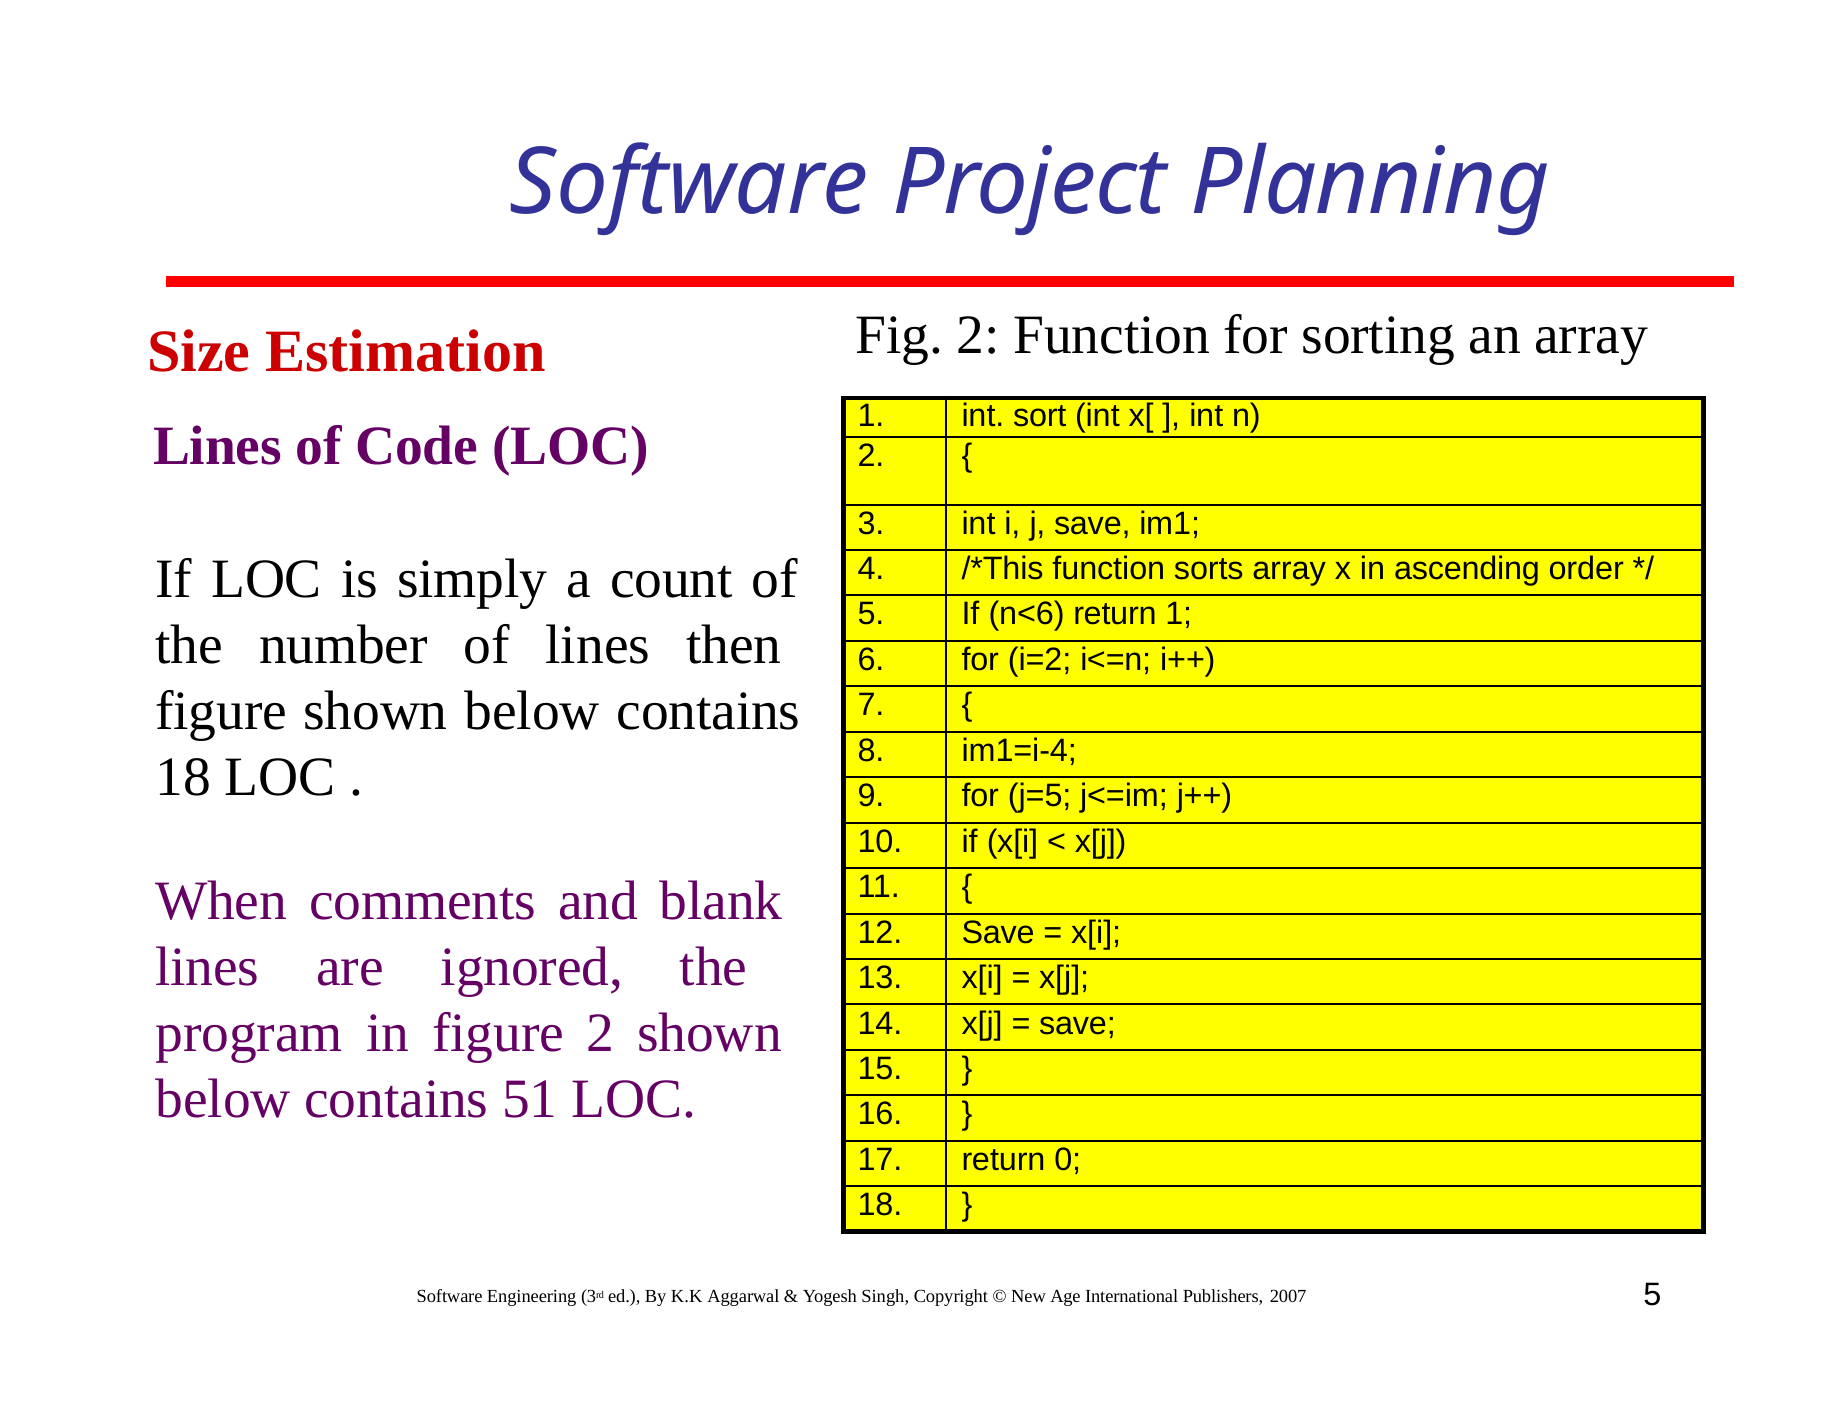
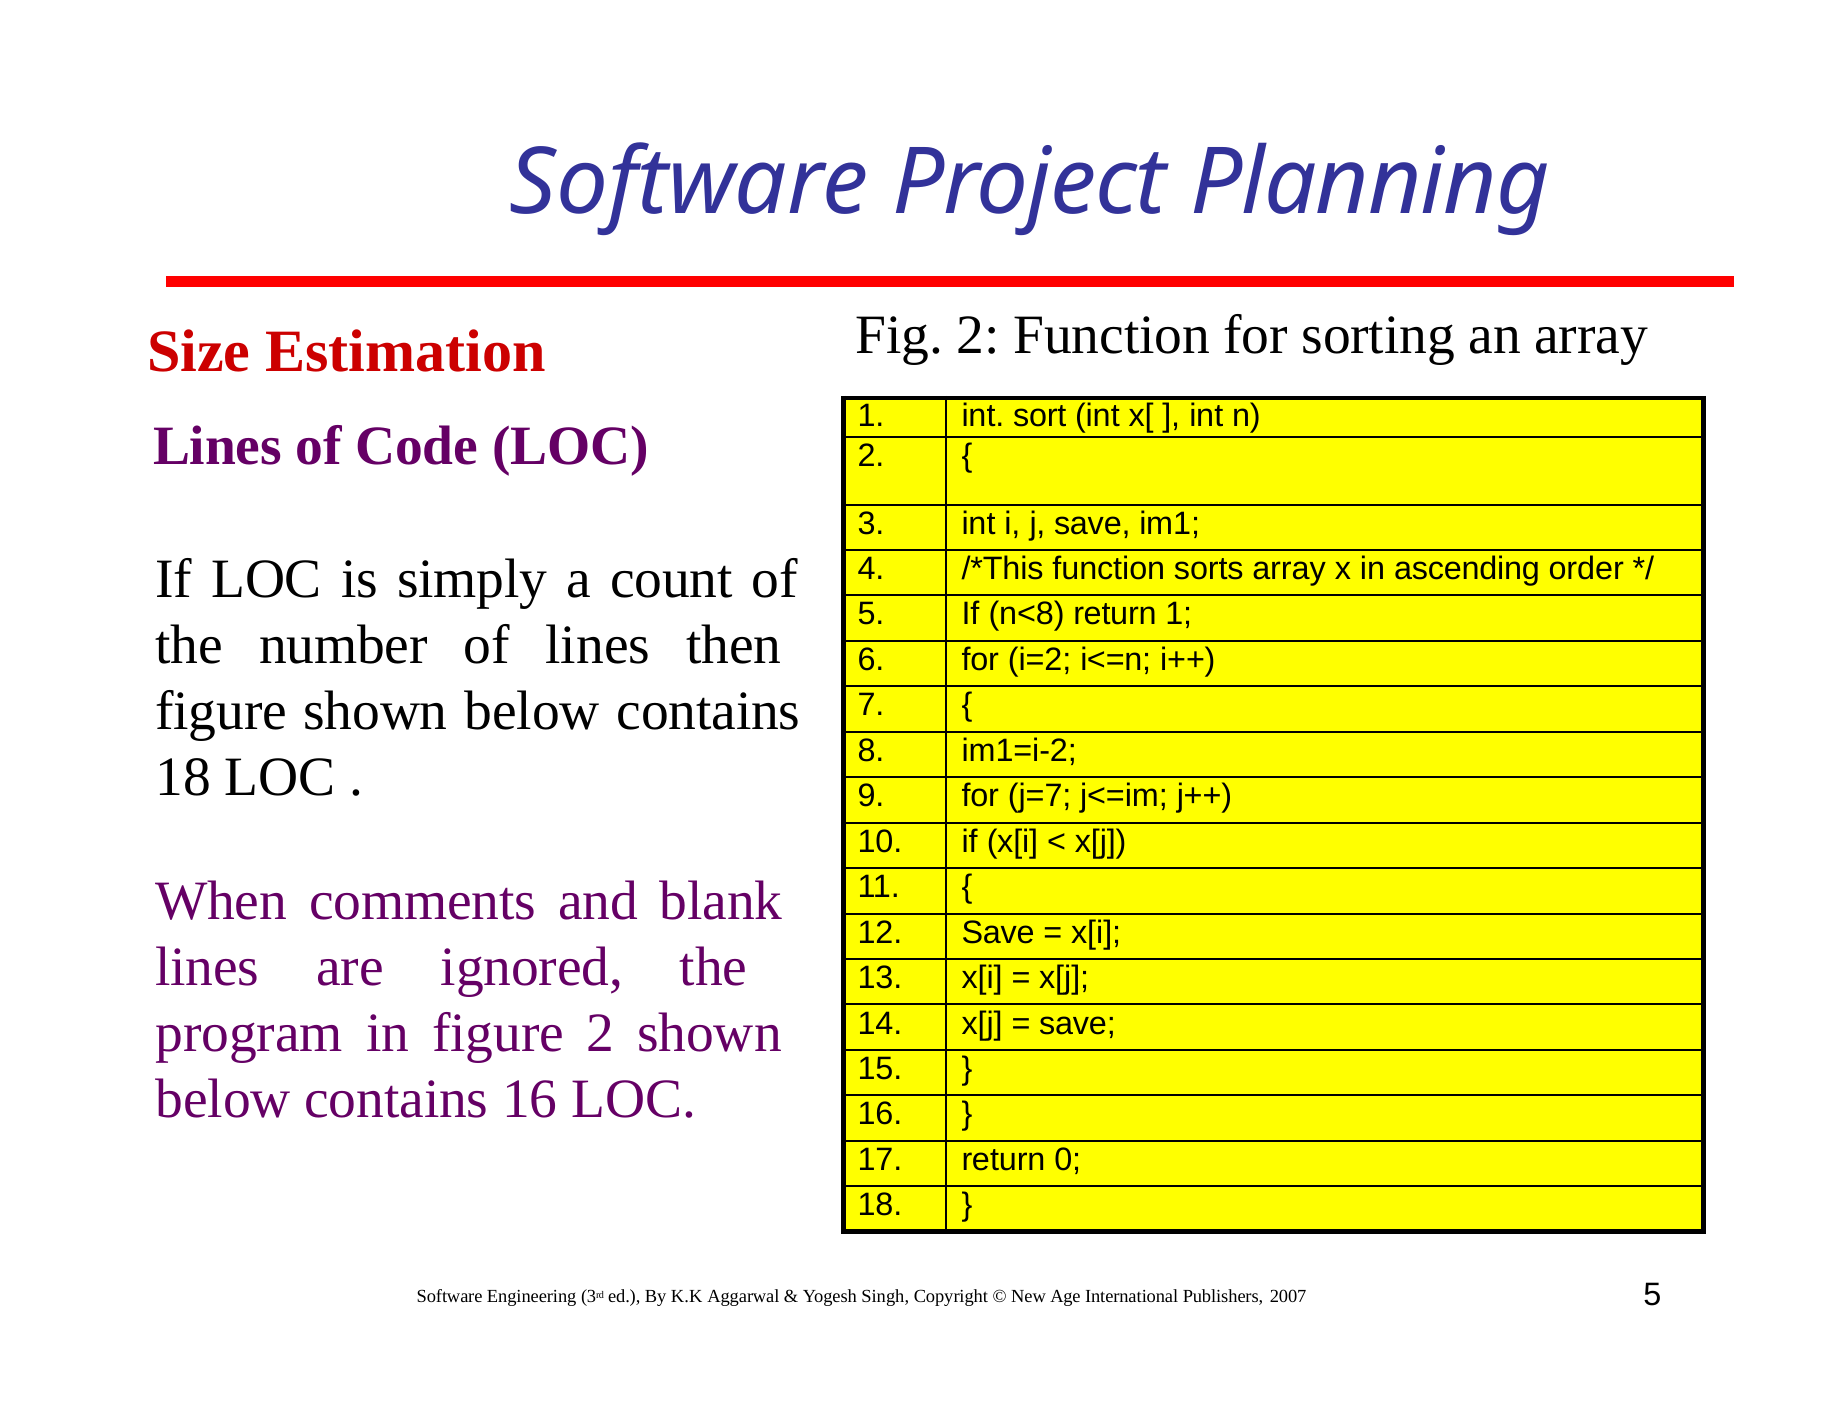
n<6: n<6 -> n<8
im1=i-4: im1=i-4 -> im1=i-2
j=5: j=5 -> j=7
contains 51: 51 -> 16
